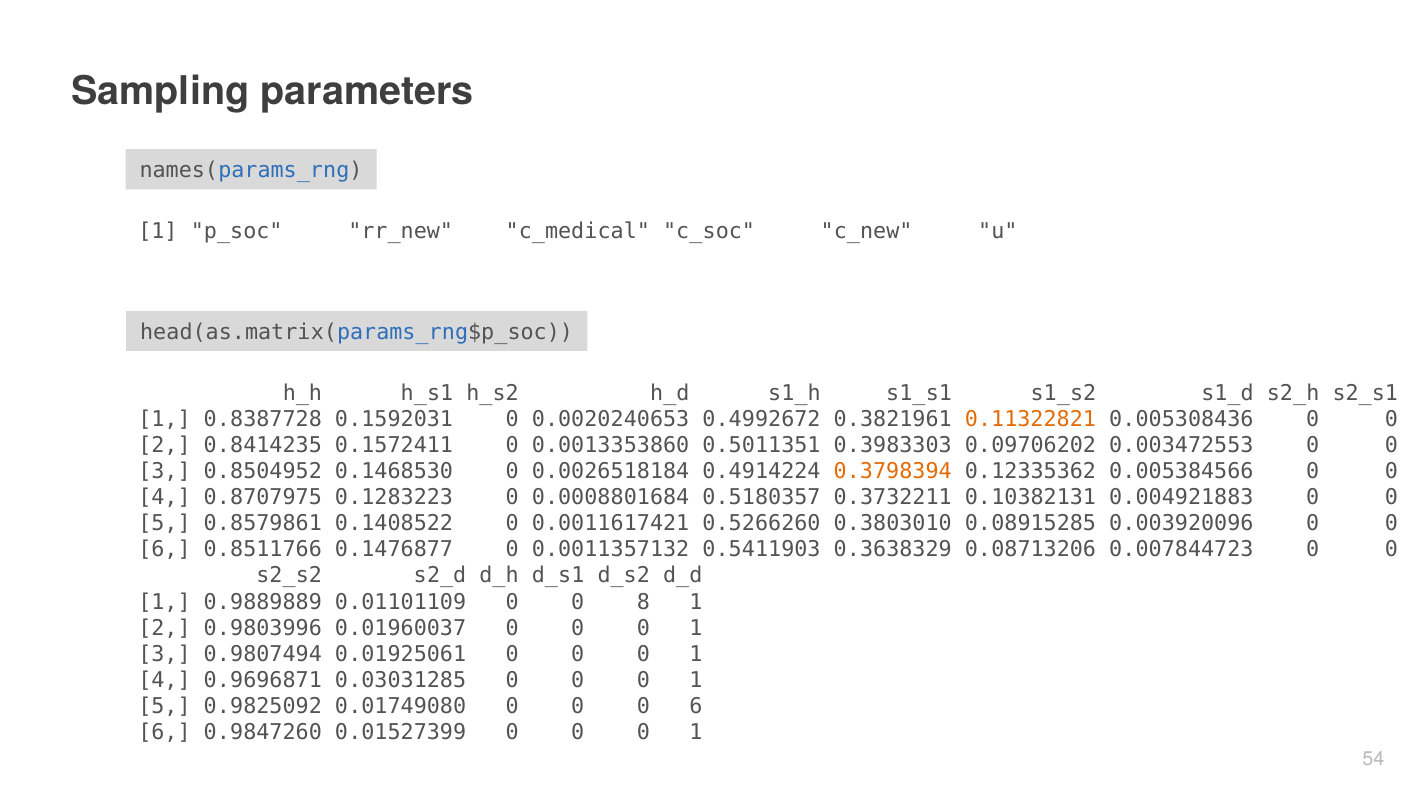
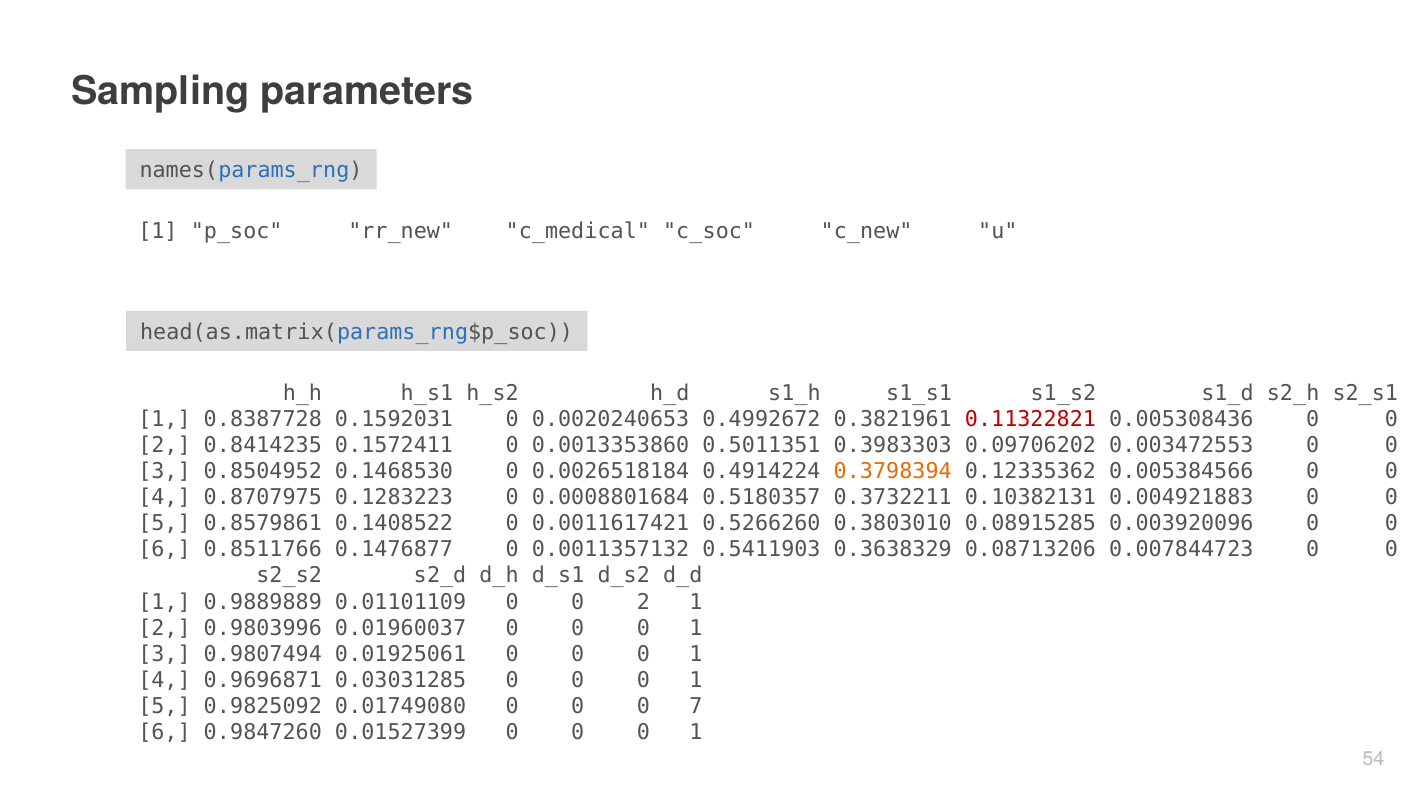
0.11322821 colour: orange -> red
0.01101109 0 0 8: 8 -> 2
0 0 0 6: 6 -> 7
